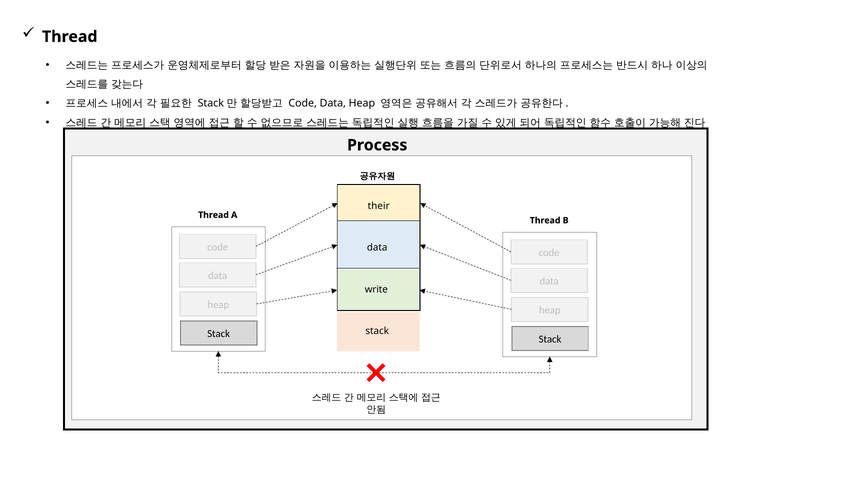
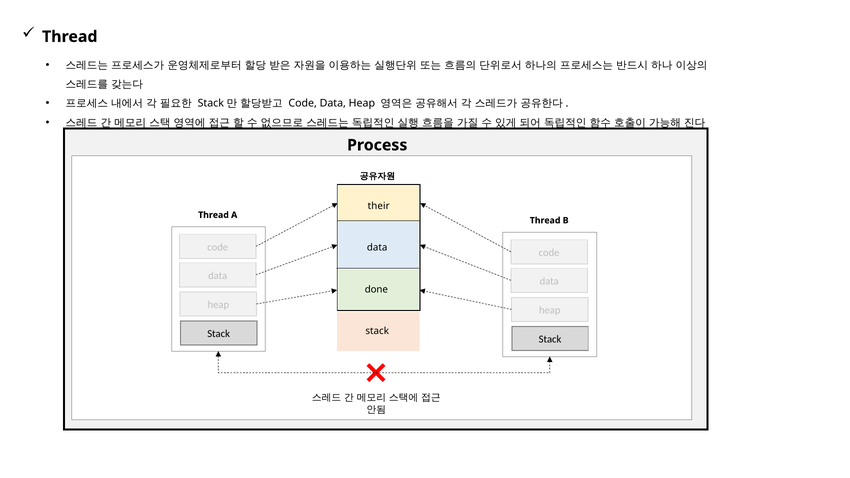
write: write -> done
